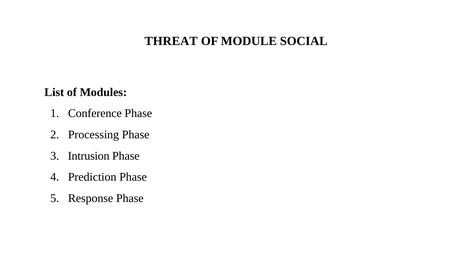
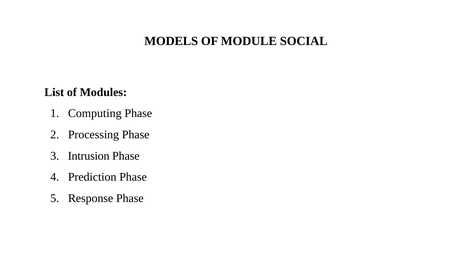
THREAT: THREAT -> MODELS
Conference: Conference -> Computing
